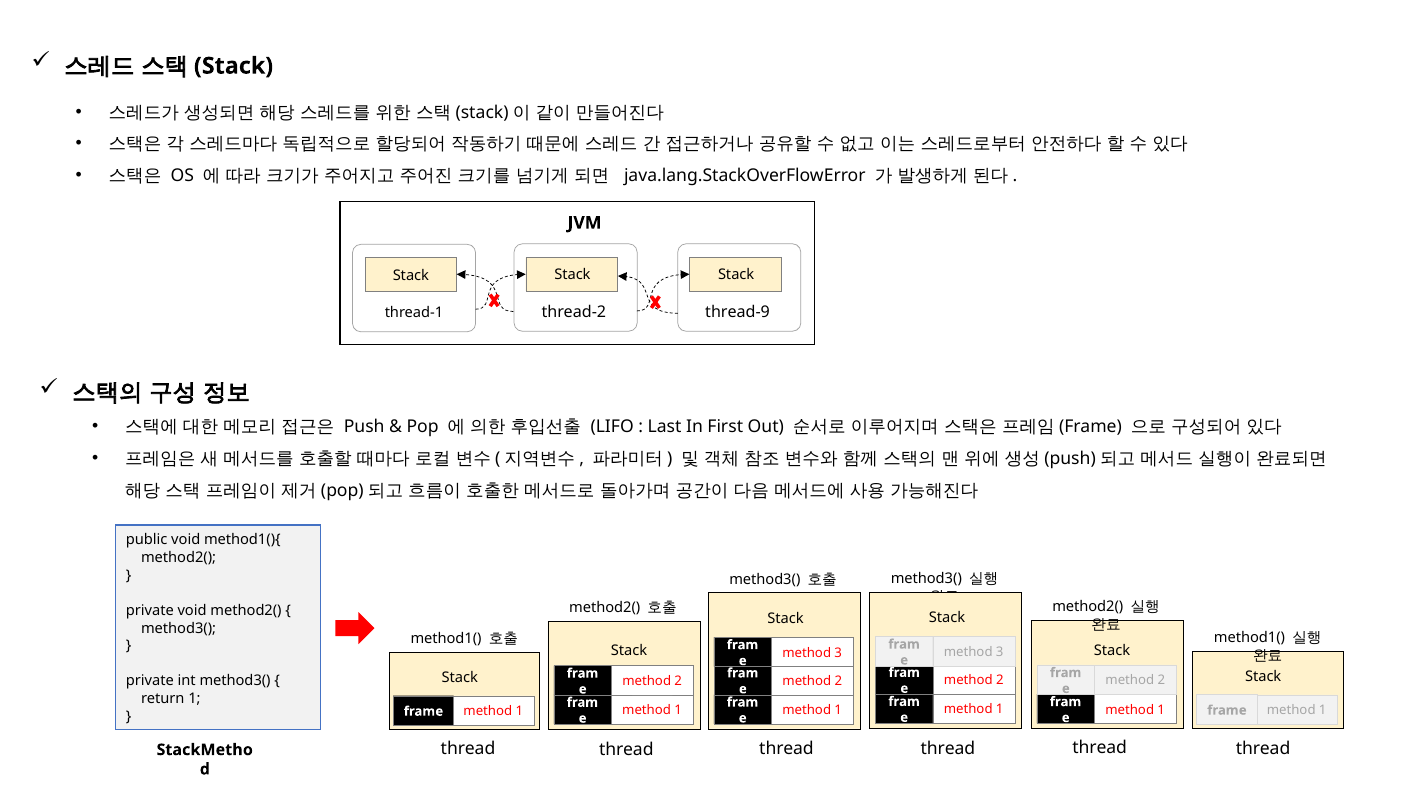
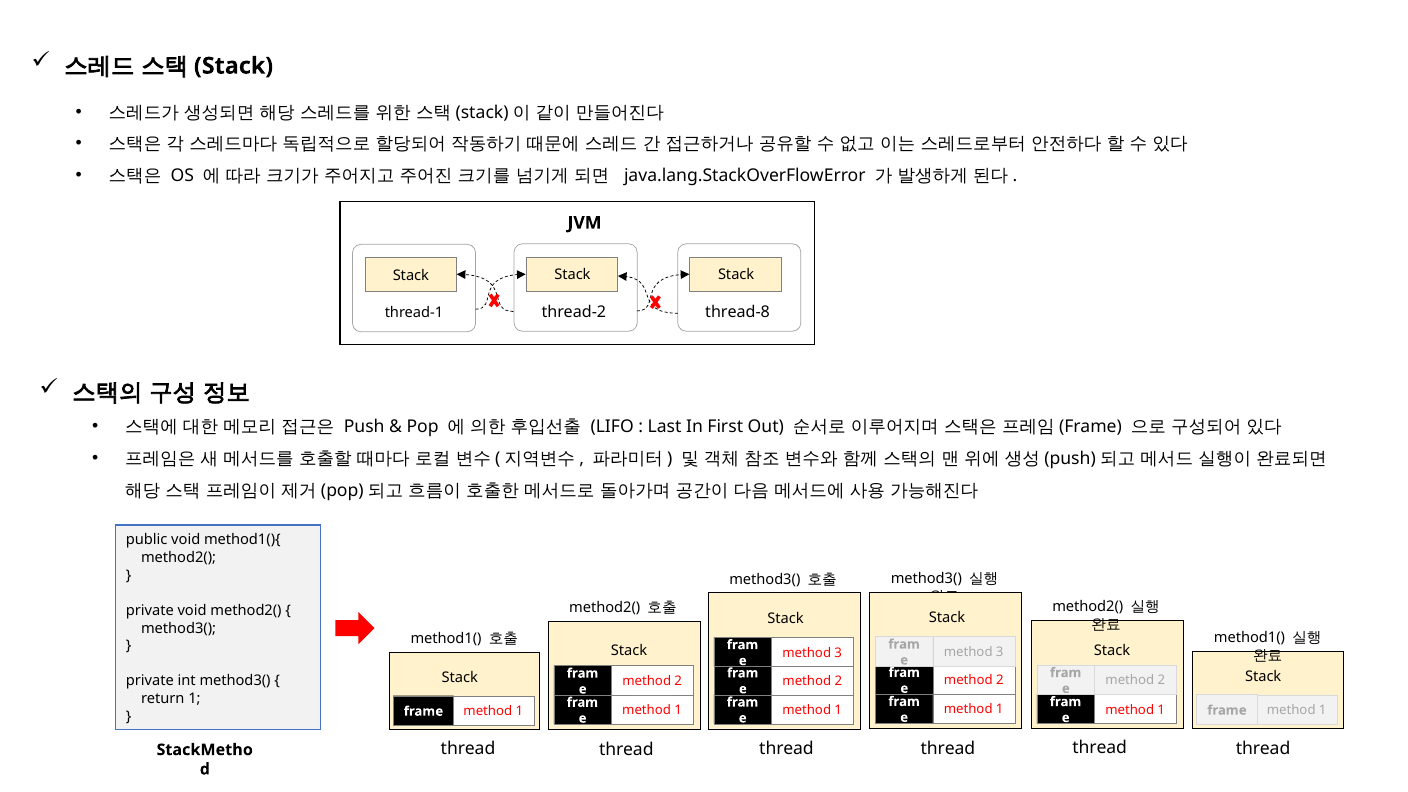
thread-9: thread-9 -> thread-8
